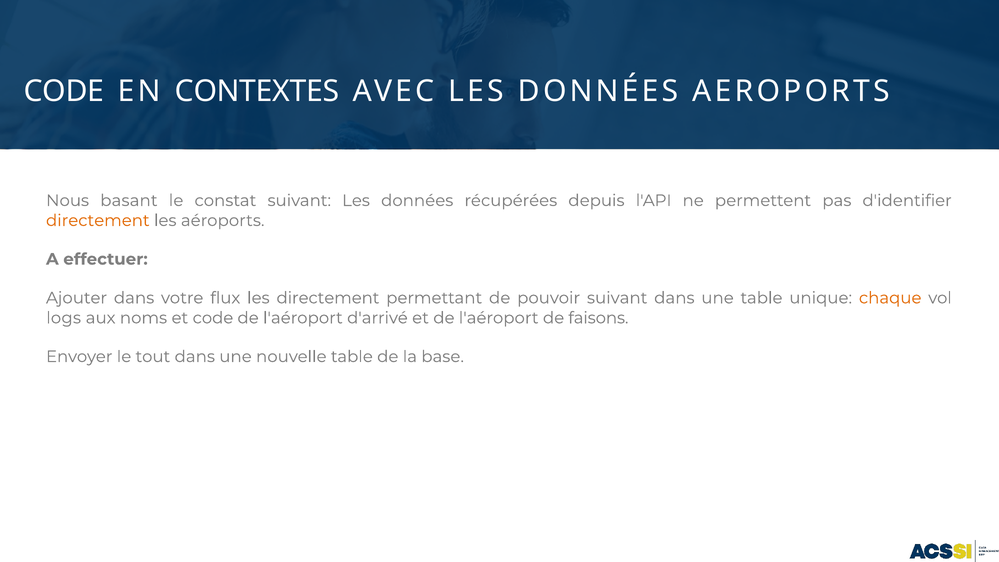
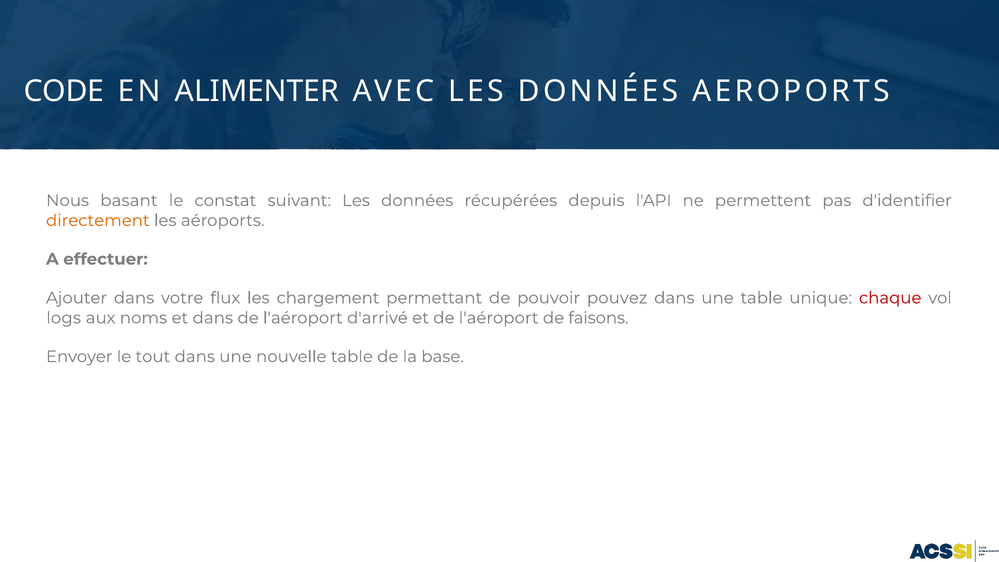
CONTEXTES: CONTEXTES -> ALIMENTER
les directement: directement -> chargement
pouvoir suivant: suivant -> pouvez
chaque colour: orange -> red
et code: code -> dans
